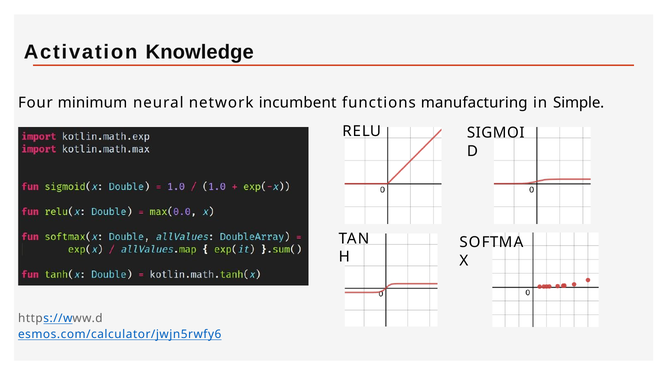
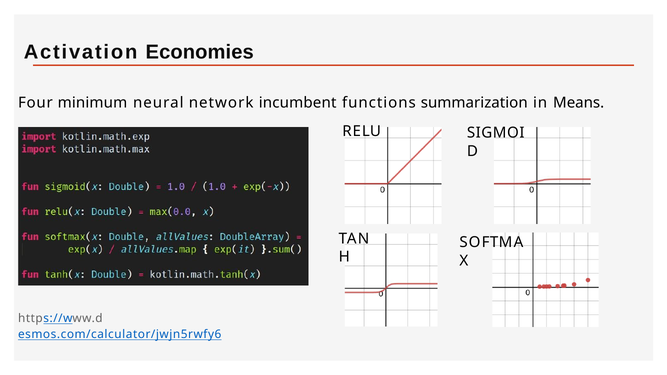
Knowledge: Knowledge -> Economies
manufacturing: manufacturing -> summarization
Simple: Simple -> Means
